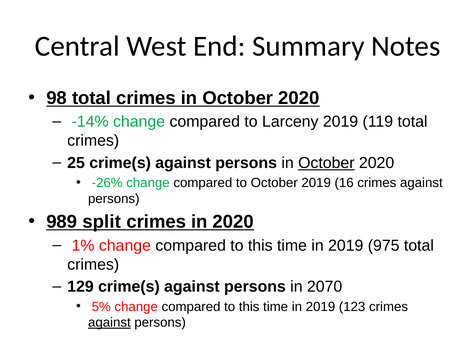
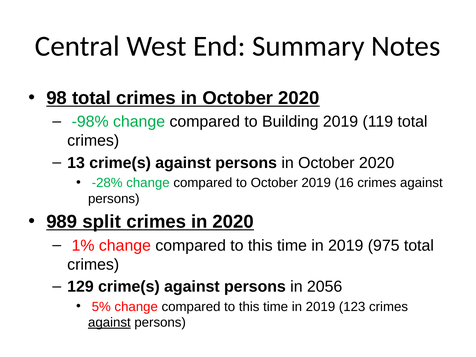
-14%: -14% -> -98%
Larceny: Larceny -> Building
25: 25 -> 13
October at (326, 163) underline: present -> none
-26%: -26% -> -28%
2070: 2070 -> 2056
